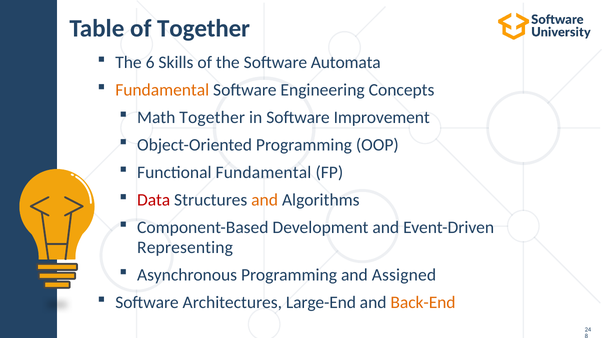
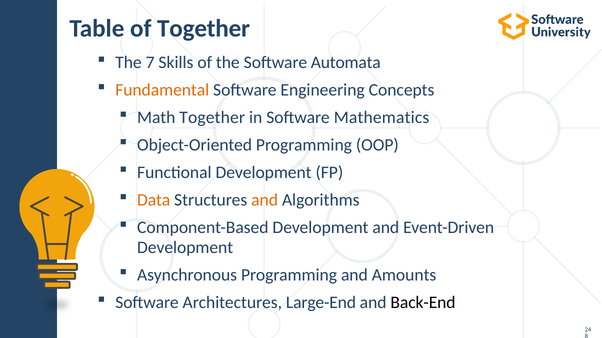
6: 6 -> 7
Improvement: Improvement -> Mathematics
Functional Fundamental: Fundamental -> Development
Data colour: red -> orange
Representing at (185, 248): Representing -> Development
Assigned: Assigned -> Amounts
Back-End colour: orange -> black
